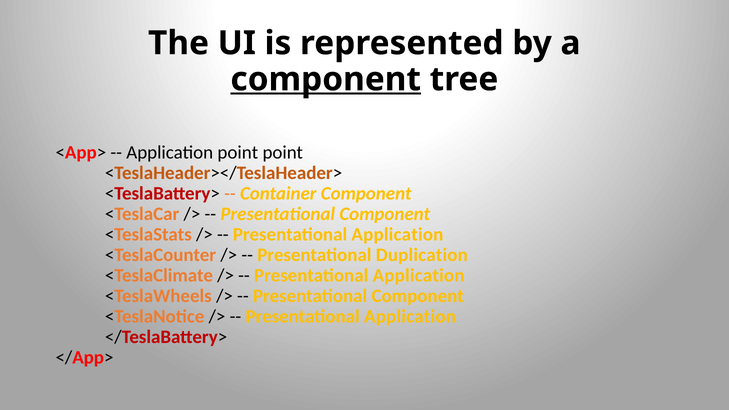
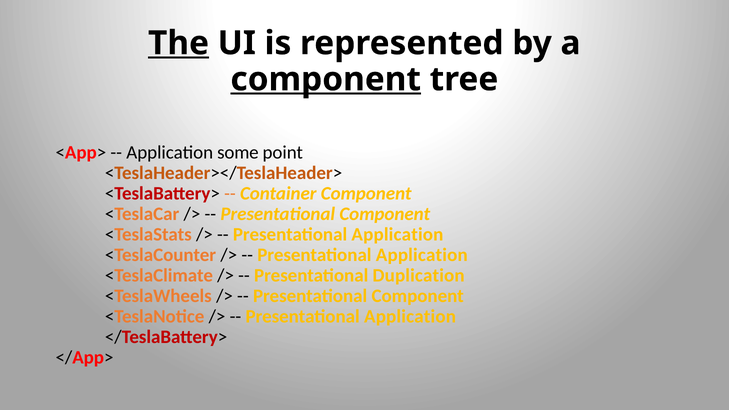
The underline: none -> present
Application point: point -> some
Duplication at (422, 255): Duplication -> Application
Application at (419, 275): Application -> Duplication
